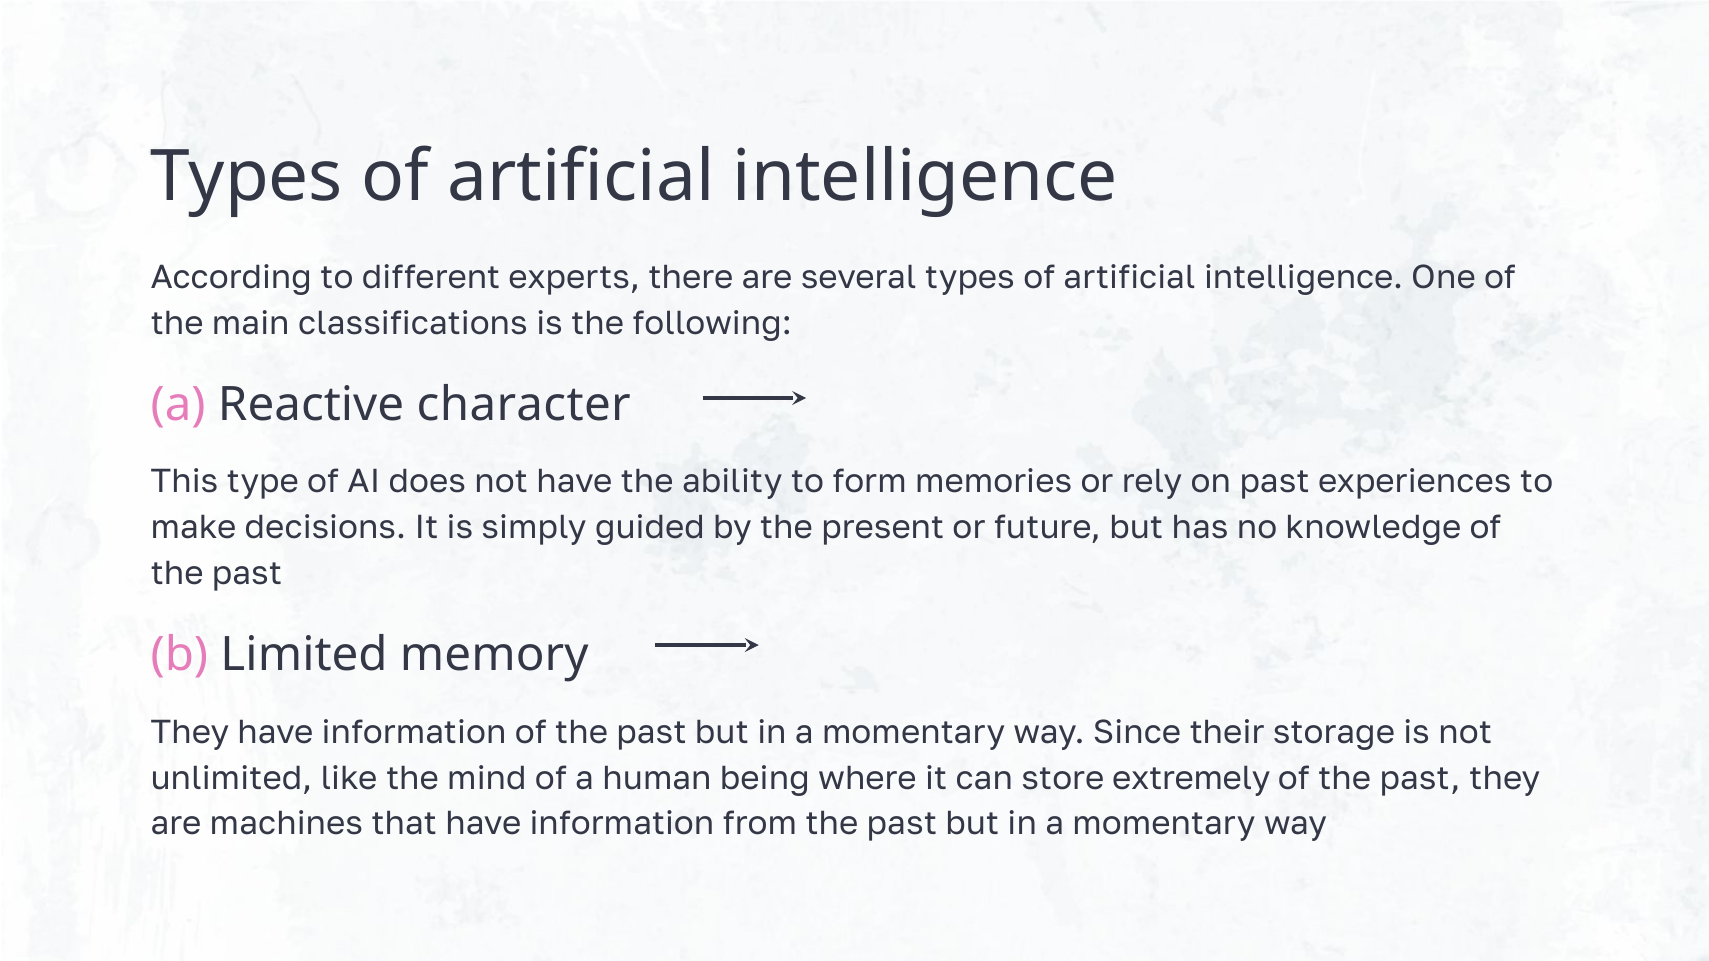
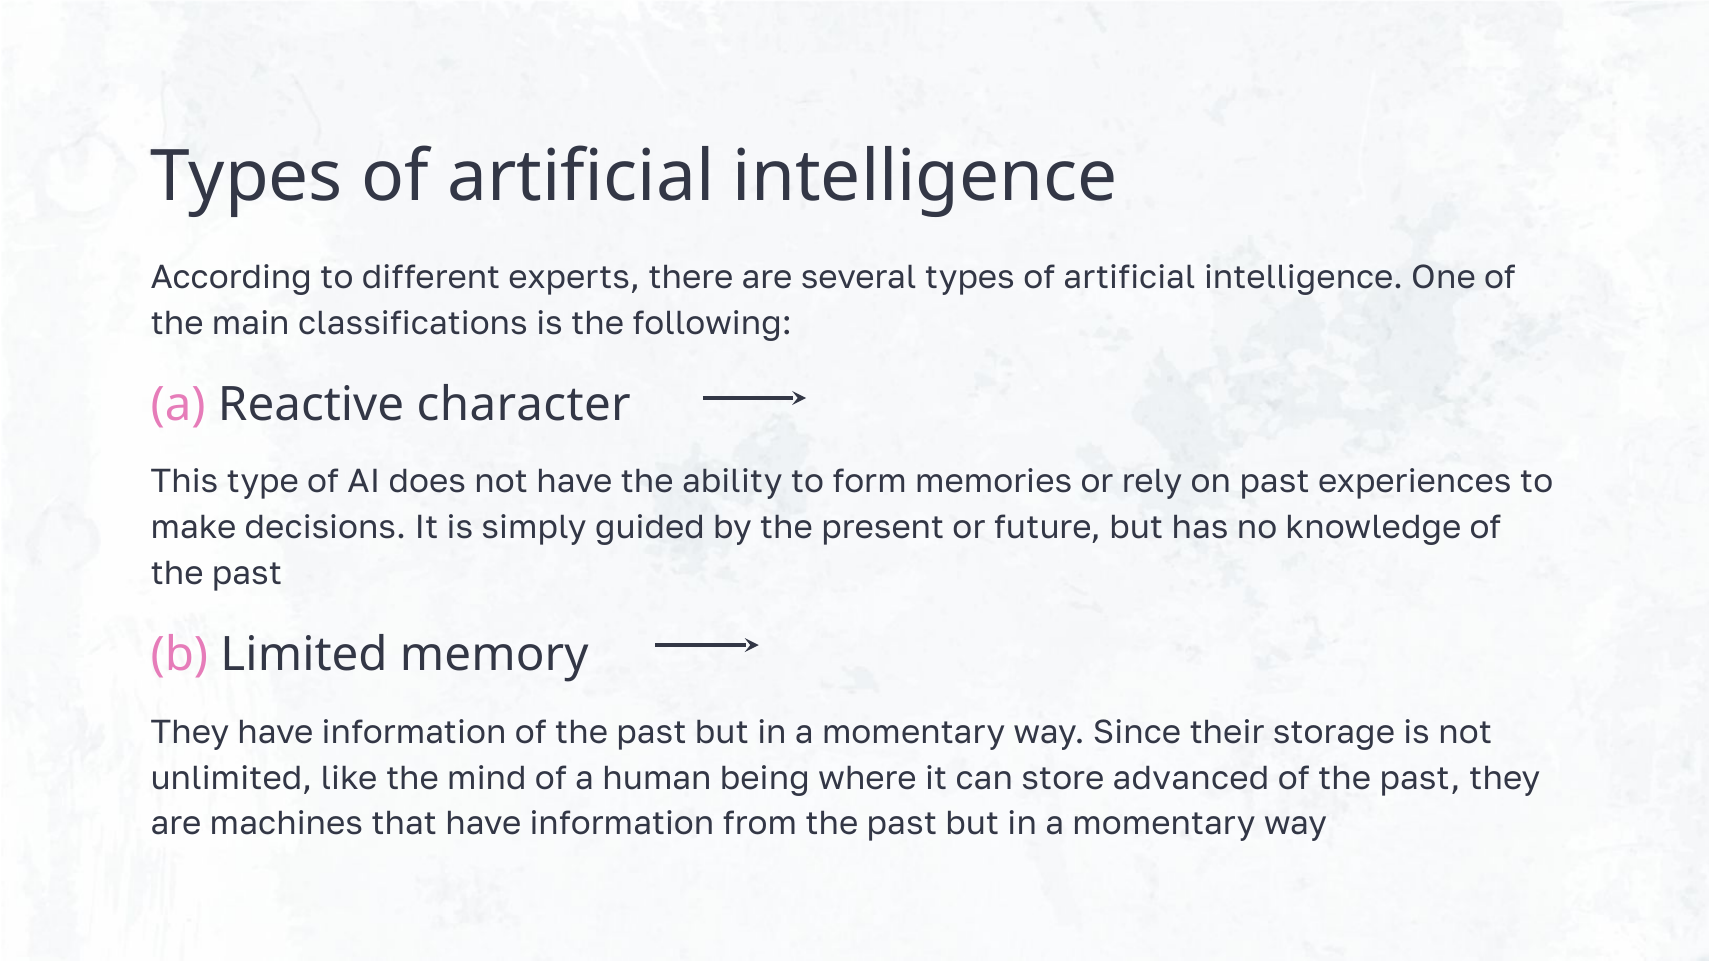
extremely: extremely -> advanced
